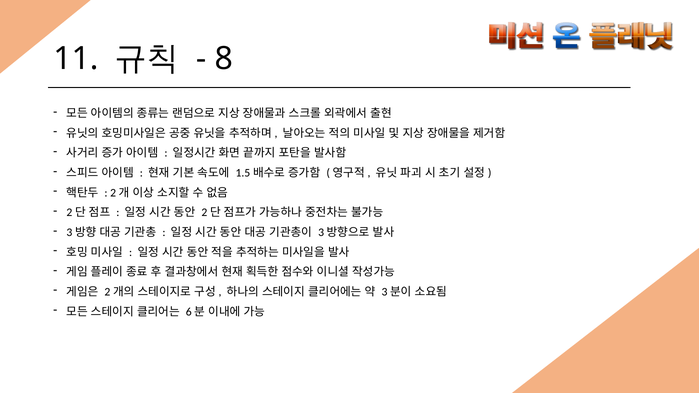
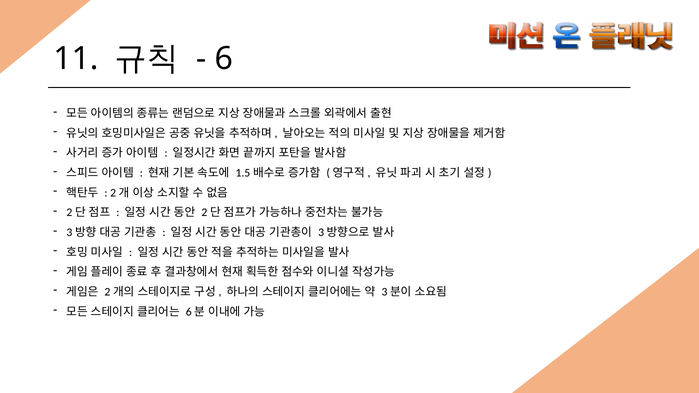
8: 8 -> 6
